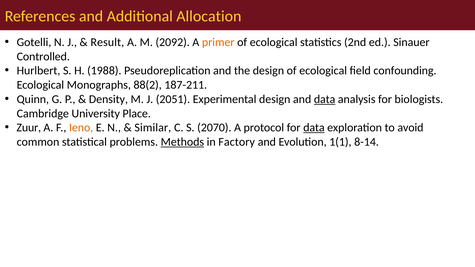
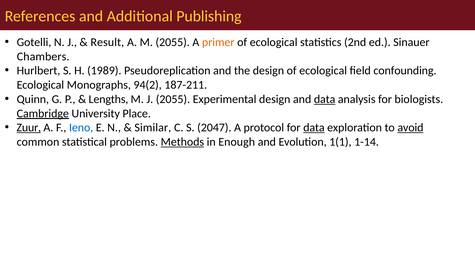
Allocation: Allocation -> Publishing
M 2092: 2092 -> 2055
Controlled: Controlled -> Chambers
1988: 1988 -> 1989
88(2: 88(2 -> 94(2
Density: Density -> Lengths
J 2051: 2051 -> 2055
Cambridge underline: none -> present
Zuur underline: none -> present
Ieno colour: orange -> blue
2070: 2070 -> 2047
avoid underline: none -> present
Factory: Factory -> Enough
8-14: 8-14 -> 1-14
